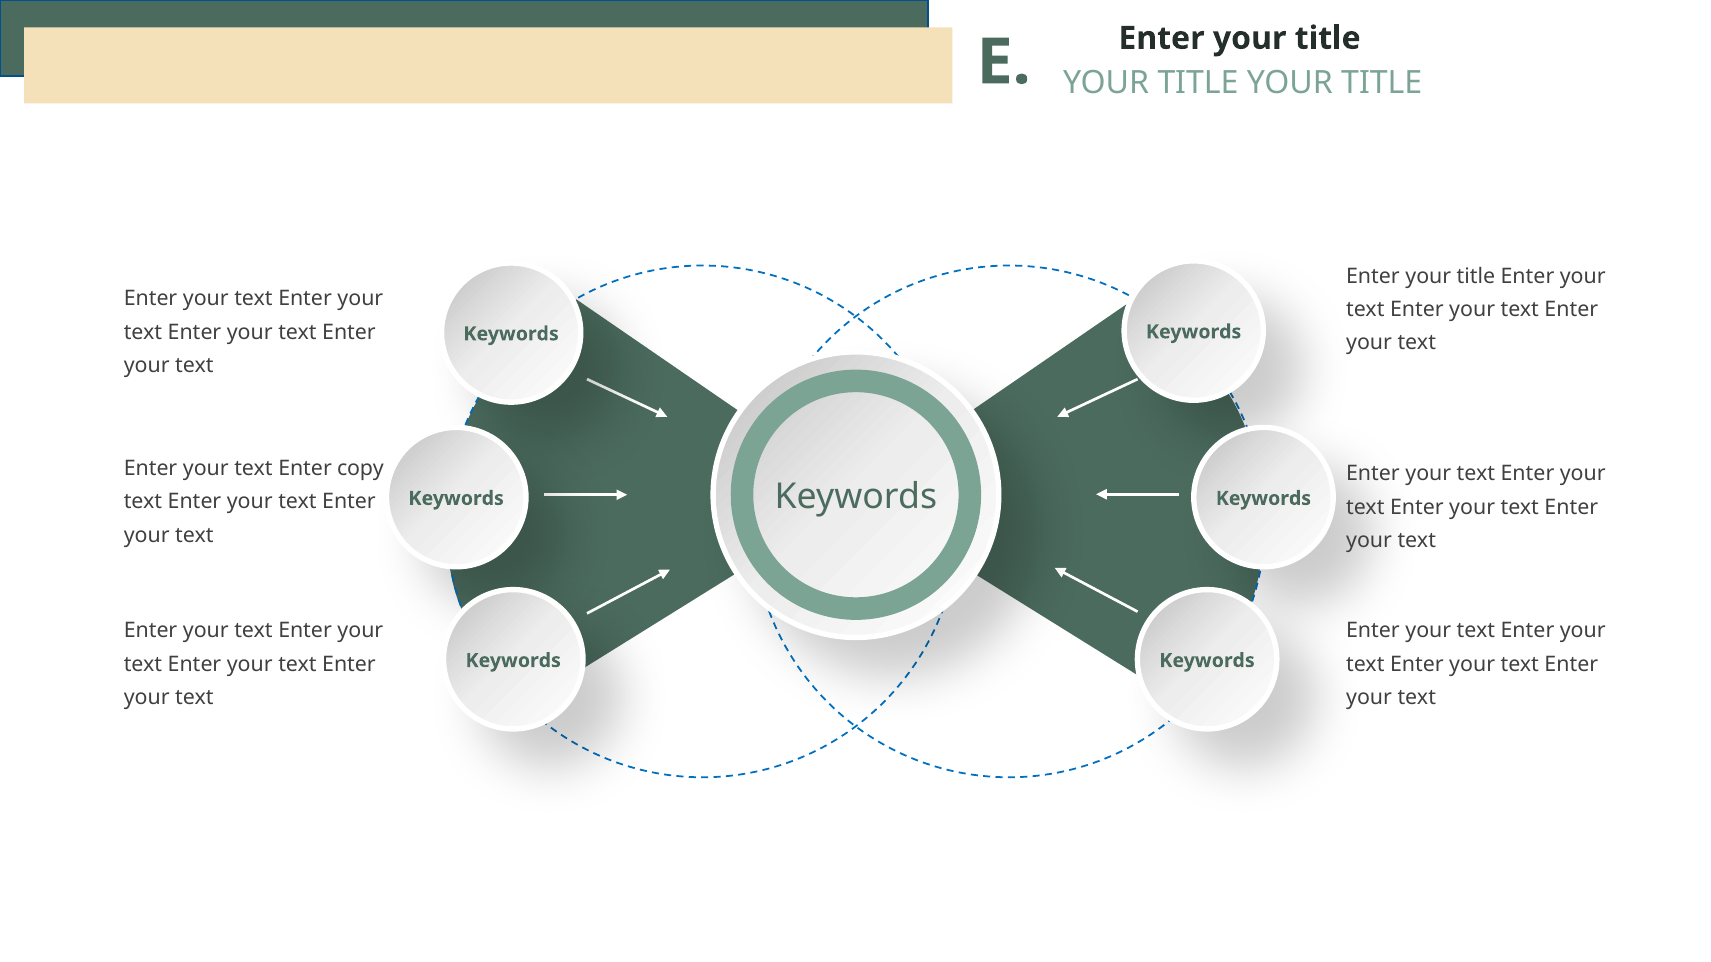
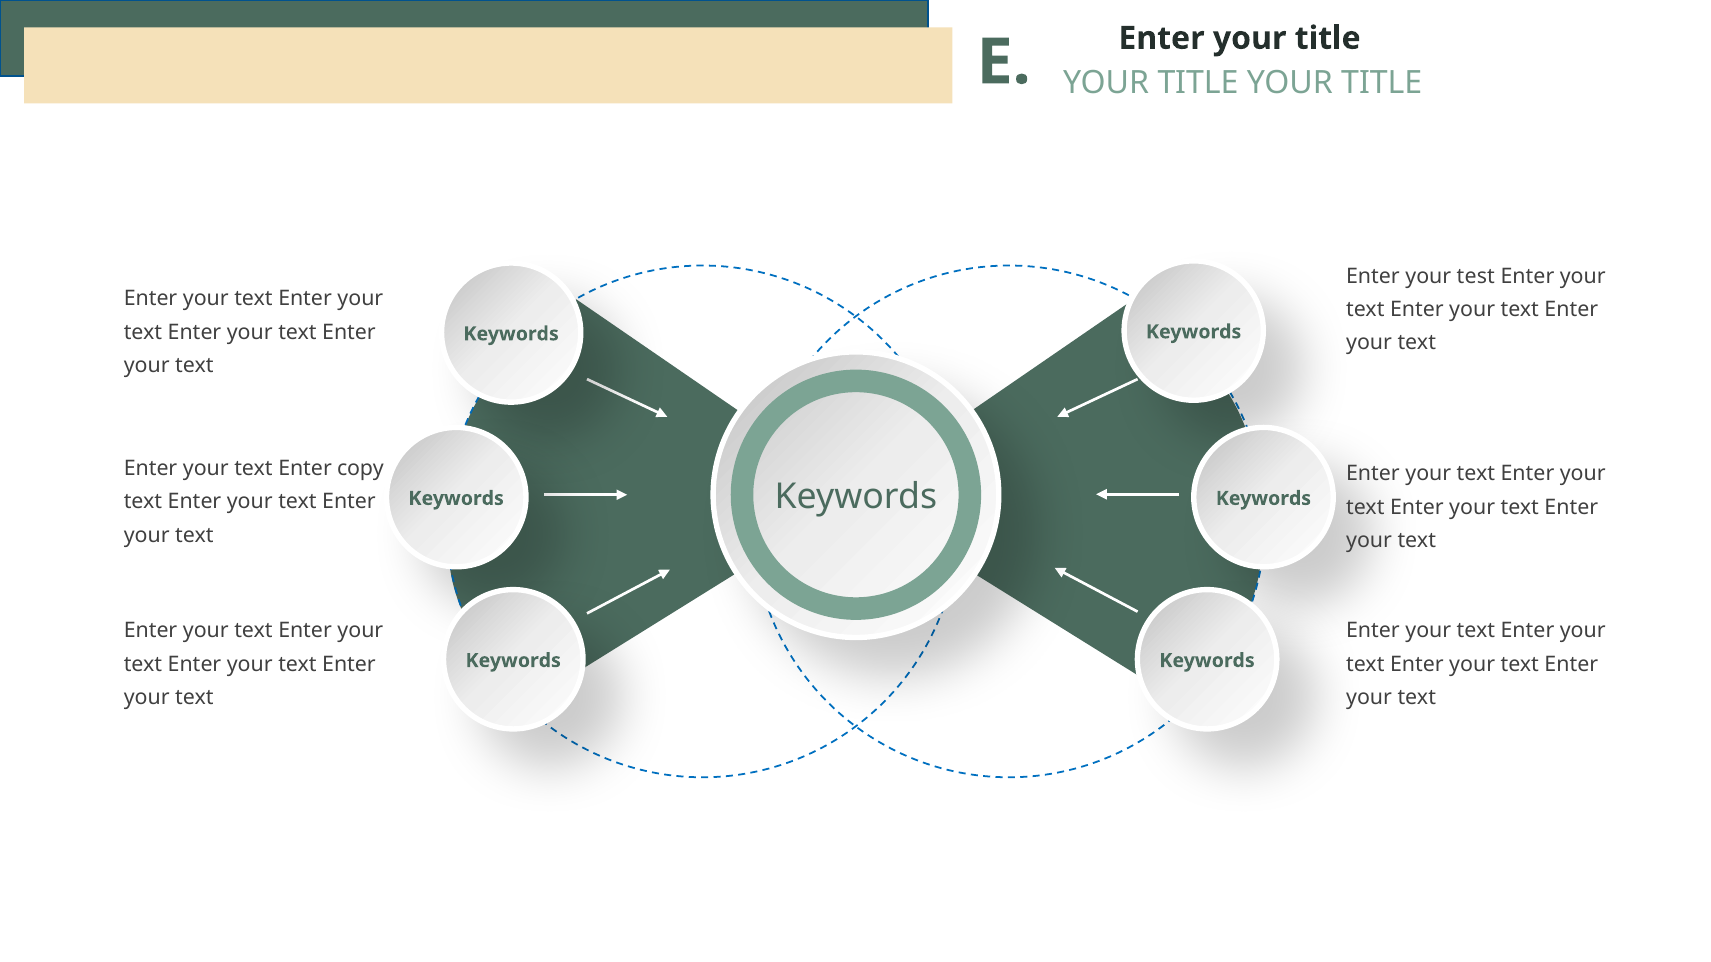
title at (1476, 276): title -> test
